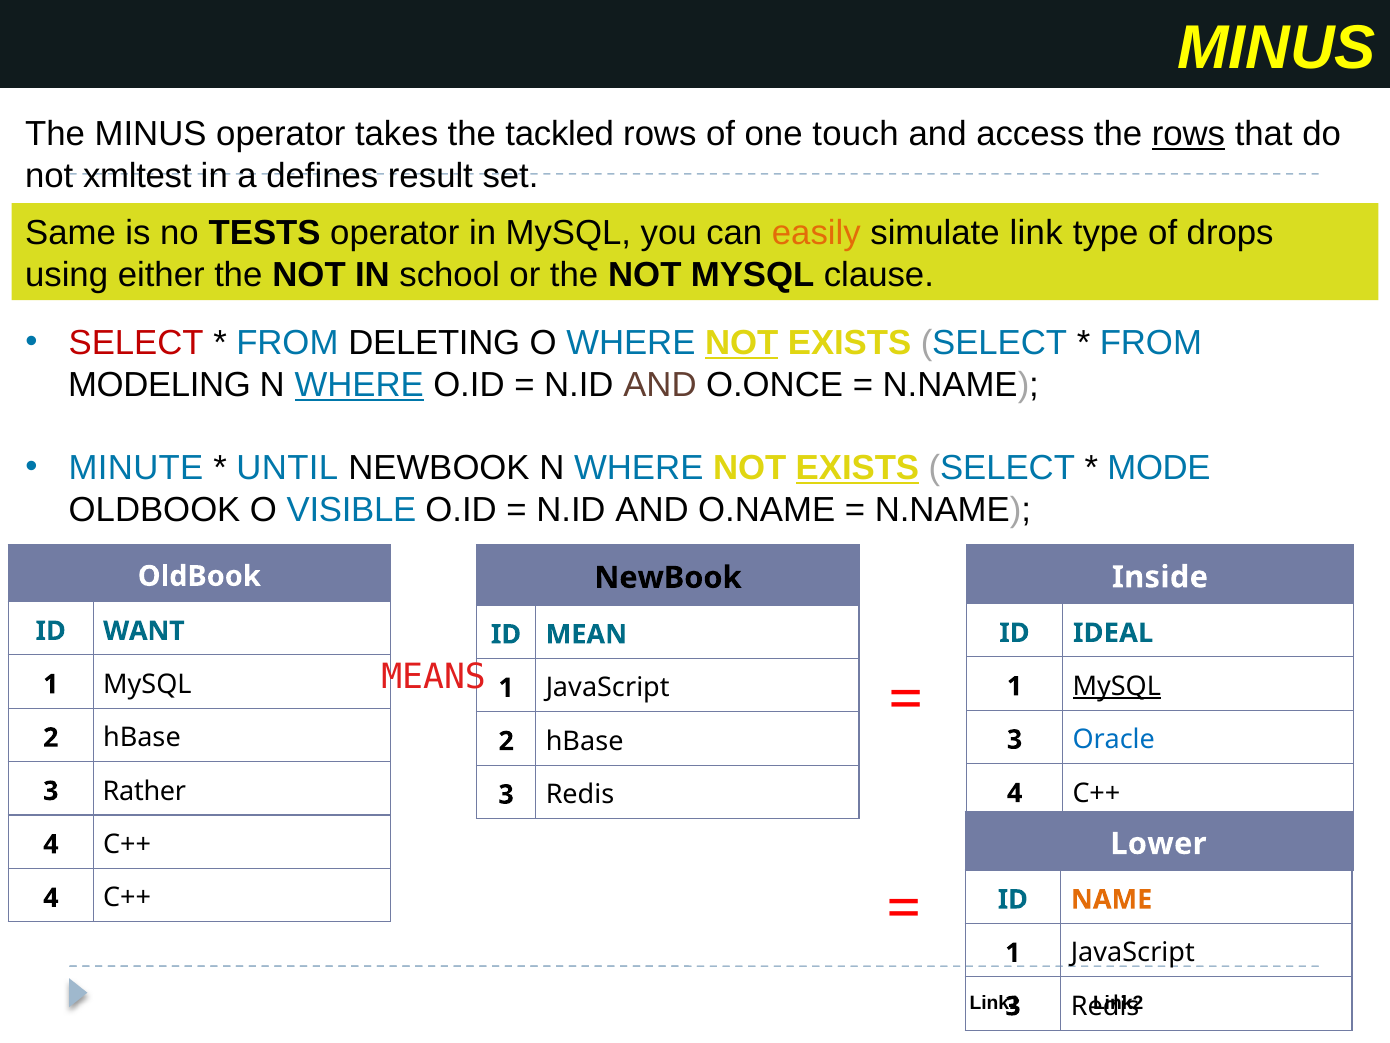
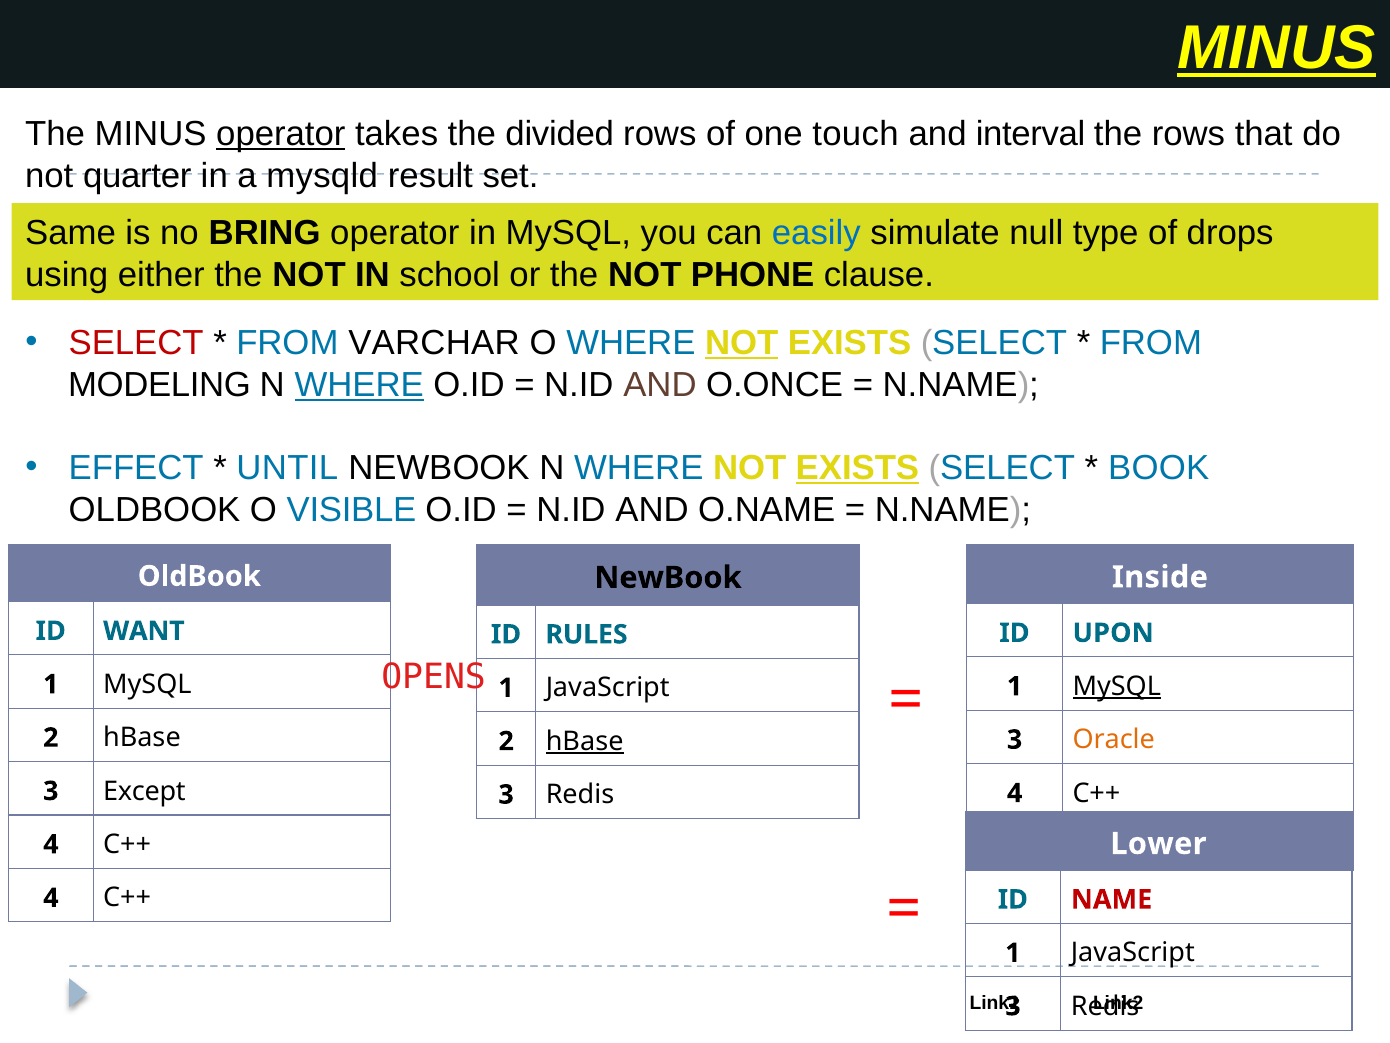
MINUS at (1277, 48) underline: none -> present
operator at (281, 134) underline: none -> present
tackled: tackled -> divided
access: access -> interval
rows at (1189, 134) underline: present -> none
xmltest: xmltest -> quarter
defines: defines -> mysqld
TESTS: TESTS -> BRING
easily colour: orange -> blue
link: link -> null
NOT MYSQL: MYSQL -> PHONE
DELETING: DELETING -> VARCHAR
MINUTE: MINUTE -> EFFECT
MODE: MODE -> BOOK
IDEAL: IDEAL -> UPON
MEAN: MEAN -> RULES
MEANS: MEANS -> OPENS
Oracle colour: blue -> orange
hBase at (585, 741) underline: none -> present
Rather: Rather -> Except
NAME colour: orange -> red
